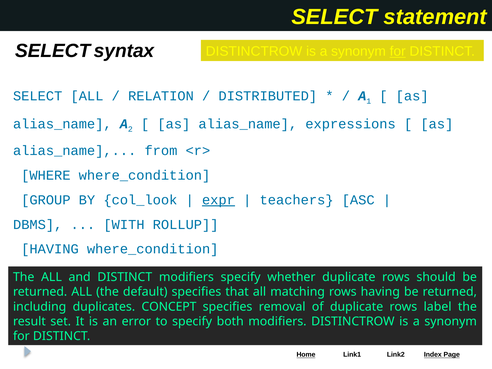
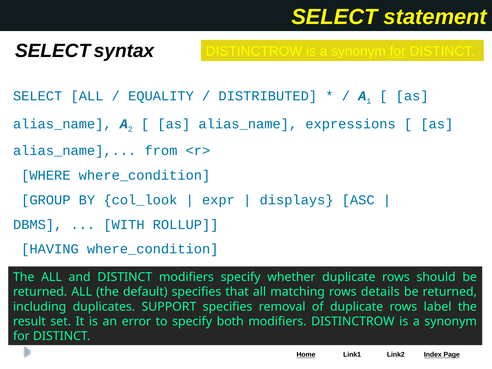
RELATION: RELATION -> EQUALITY
expr at (218, 200) underline: present -> none
teachers: teachers -> displays
rows having: having -> details
CONCEPT: CONCEPT -> SUPPORT
